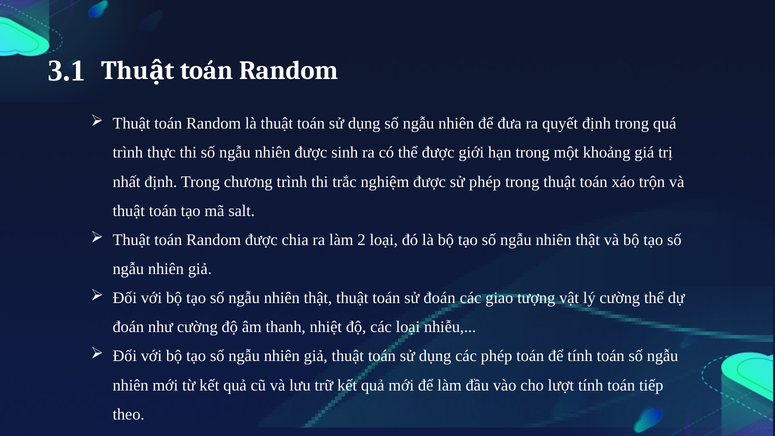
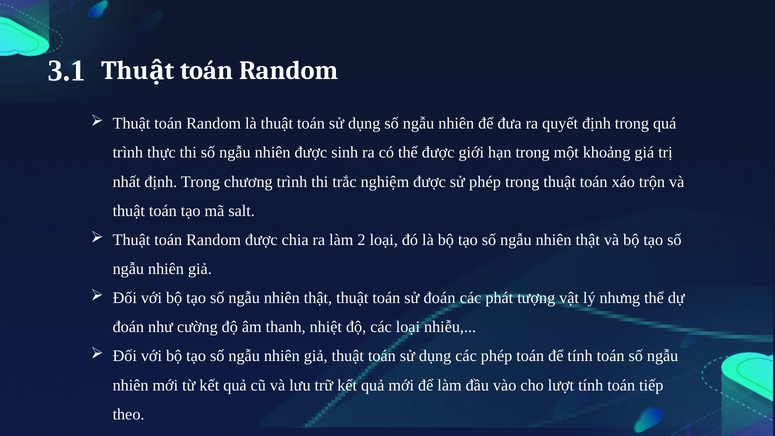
giao: giao -> phát
lý cường: cường -> nhưng
